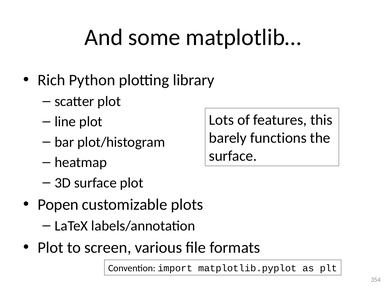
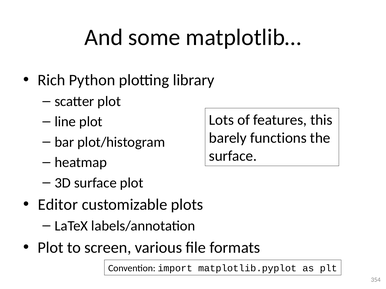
Popen: Popen -> Editor
